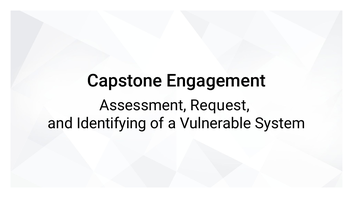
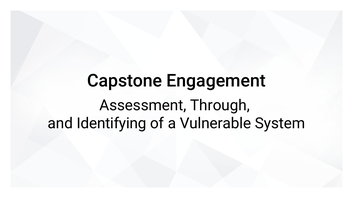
Request: Request -> Through
